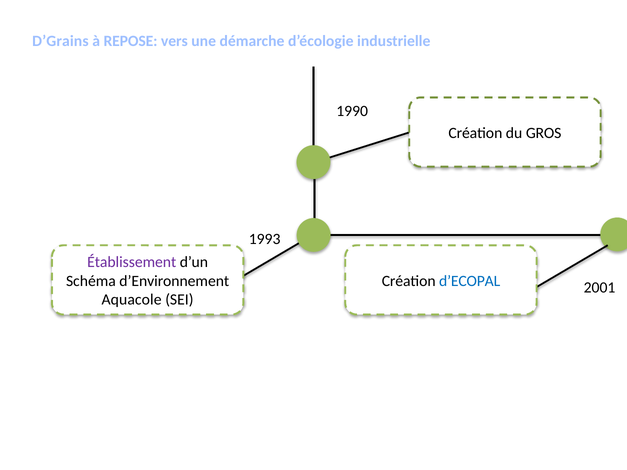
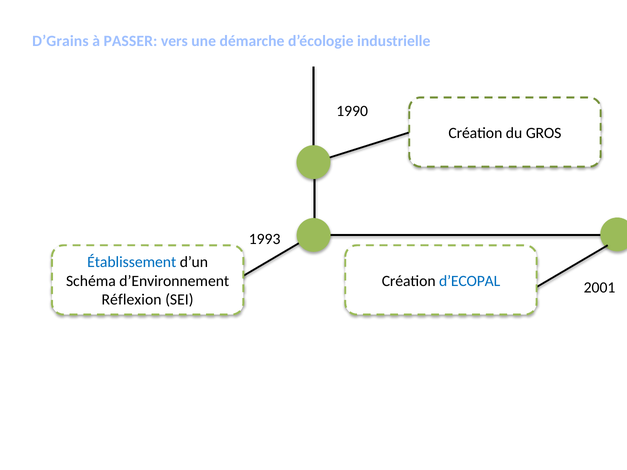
REPOSE: REPOSE -> PASSER
Établissement colour: purple -> blue
Aquacole: Aquacole -> Réflexion
